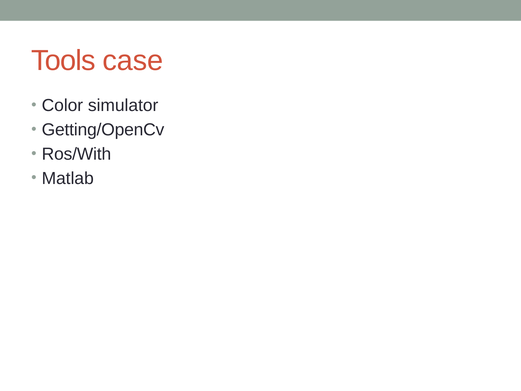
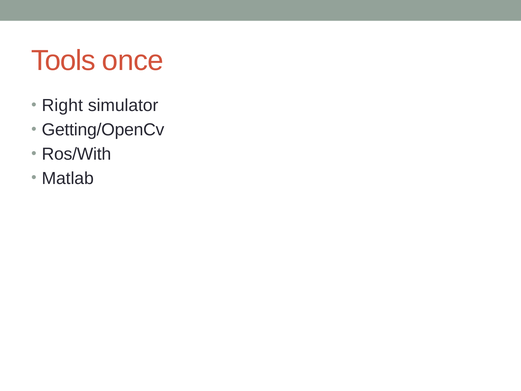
case: case -> once
Color: Color -> Right
